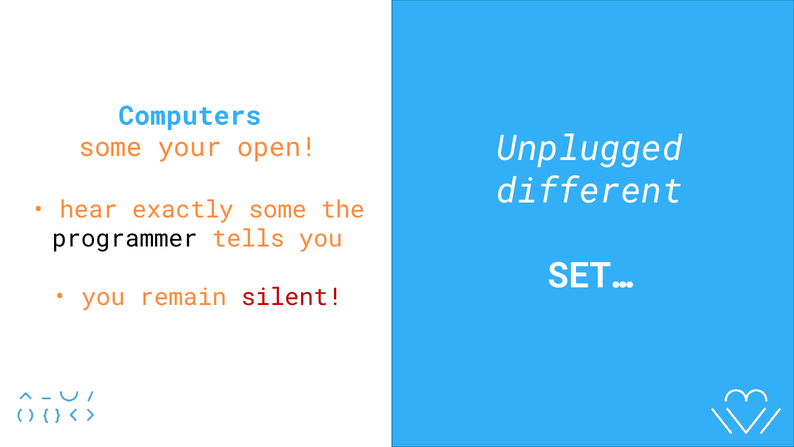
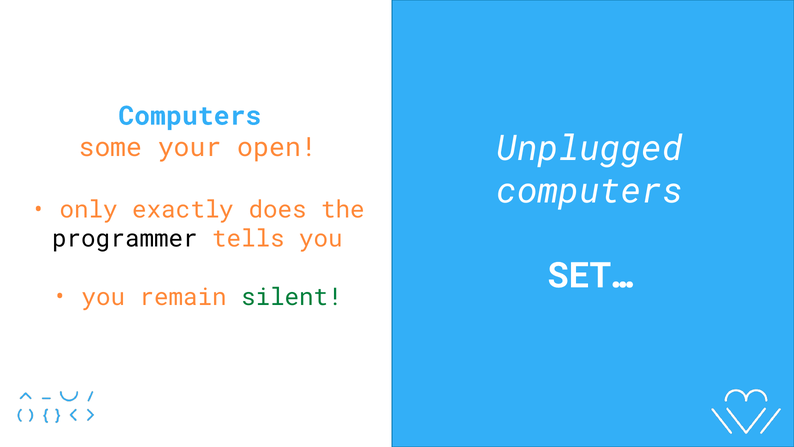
different at (590, 191): different -> computers
hear: hear -> only
exactly some: some -> does
silent colour: red -> green
